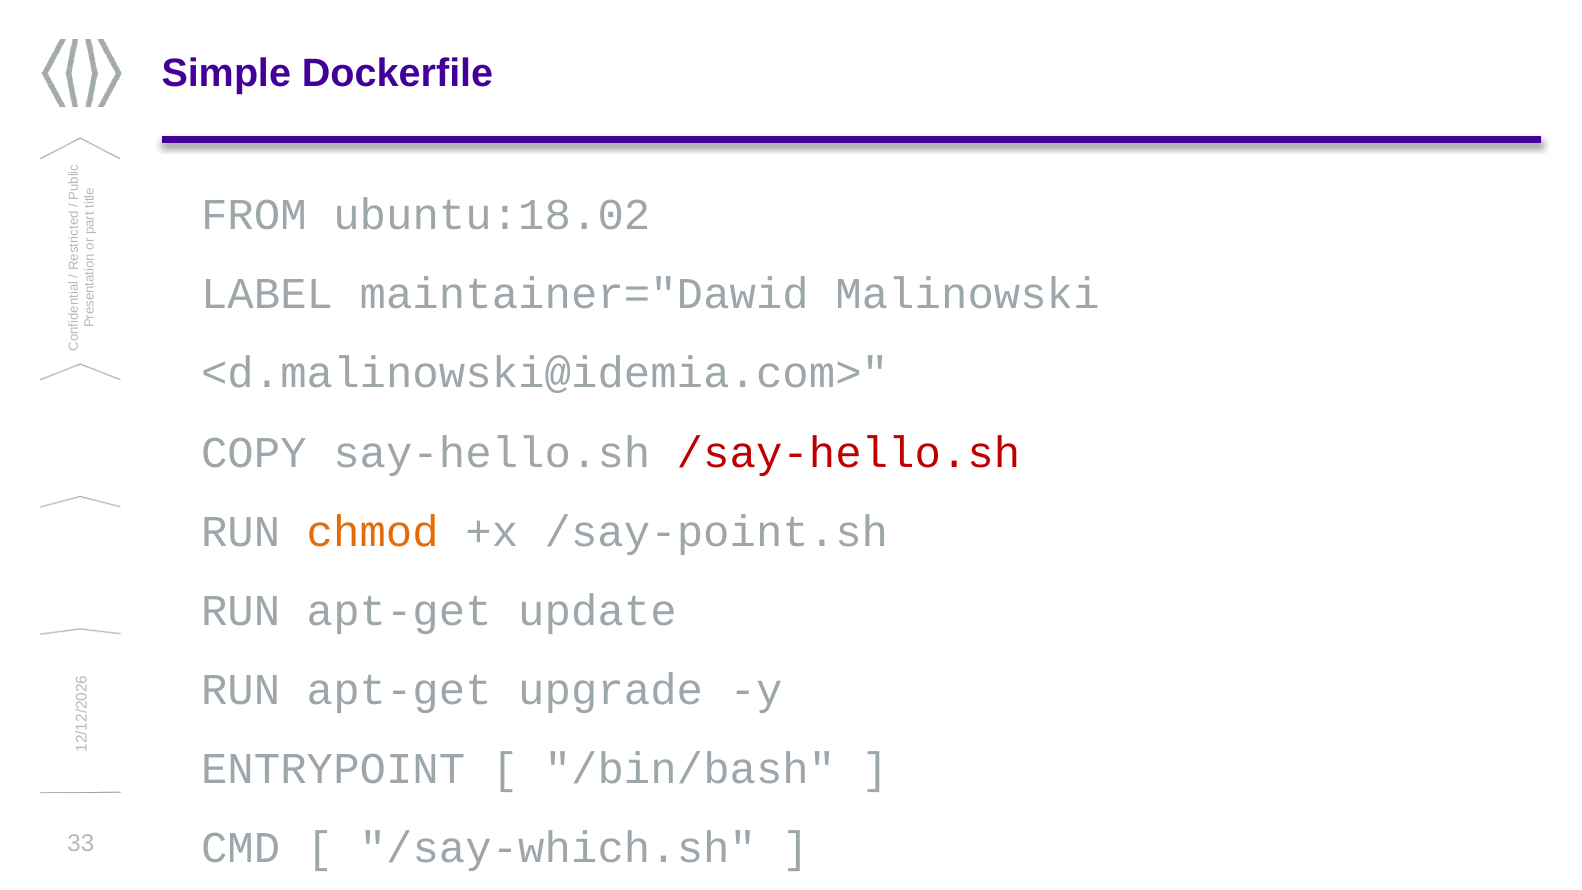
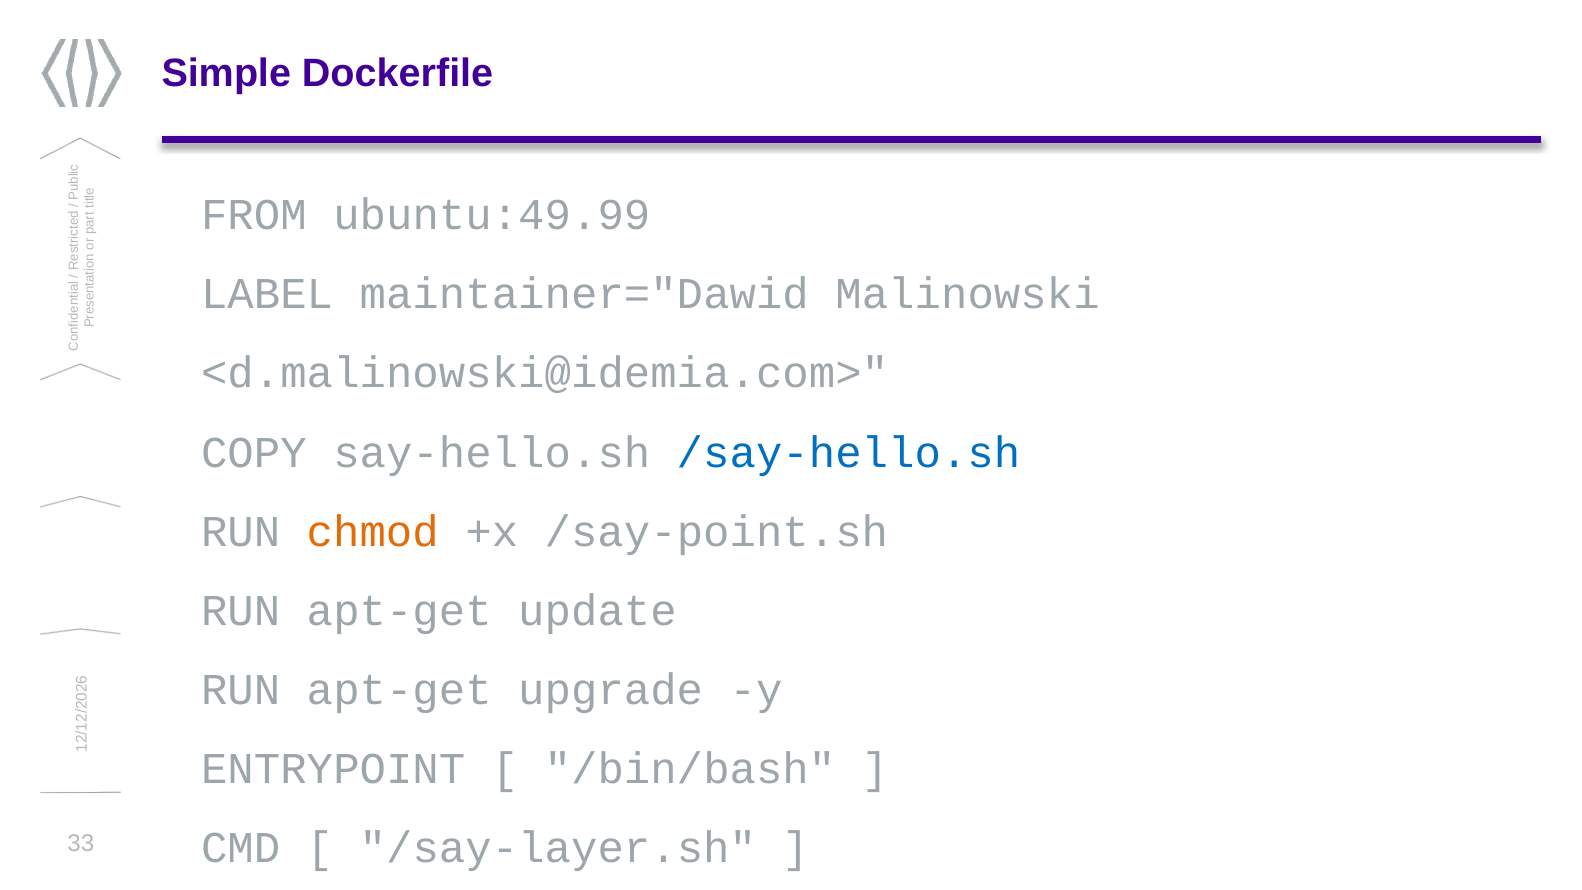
ubuntu:18.02: ubuntu:18.02 -> ubuntu:49.99
/say-hello.sh colour: red -> blue
/say-which.sh: /say-which.sh -> /say-layer.sh
